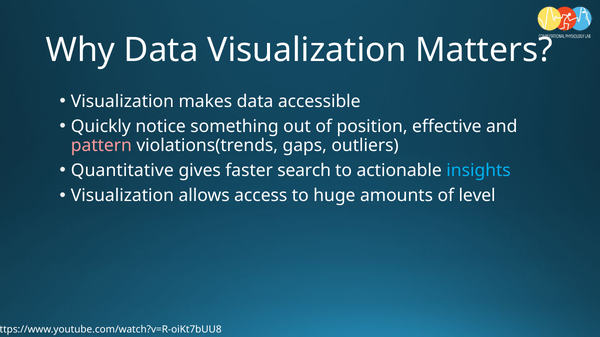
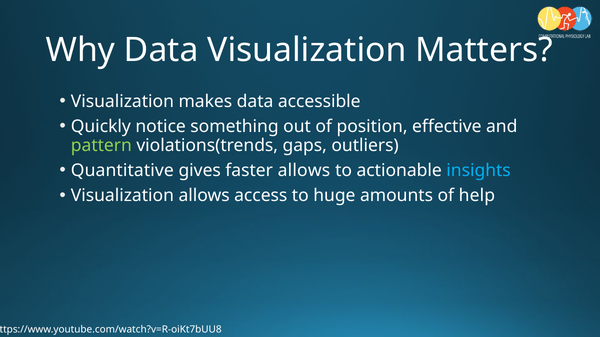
pattern colour: pink -> light green
faster search: search -> allows
level: level -> help
